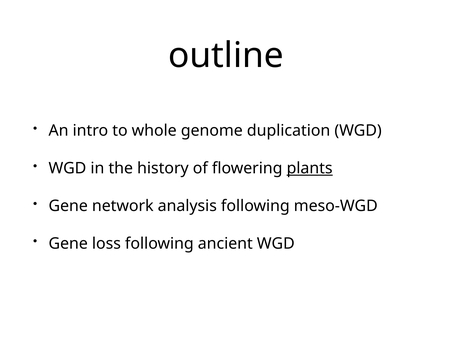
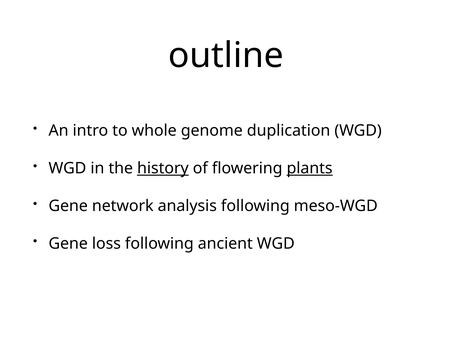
history underline: none -> present
